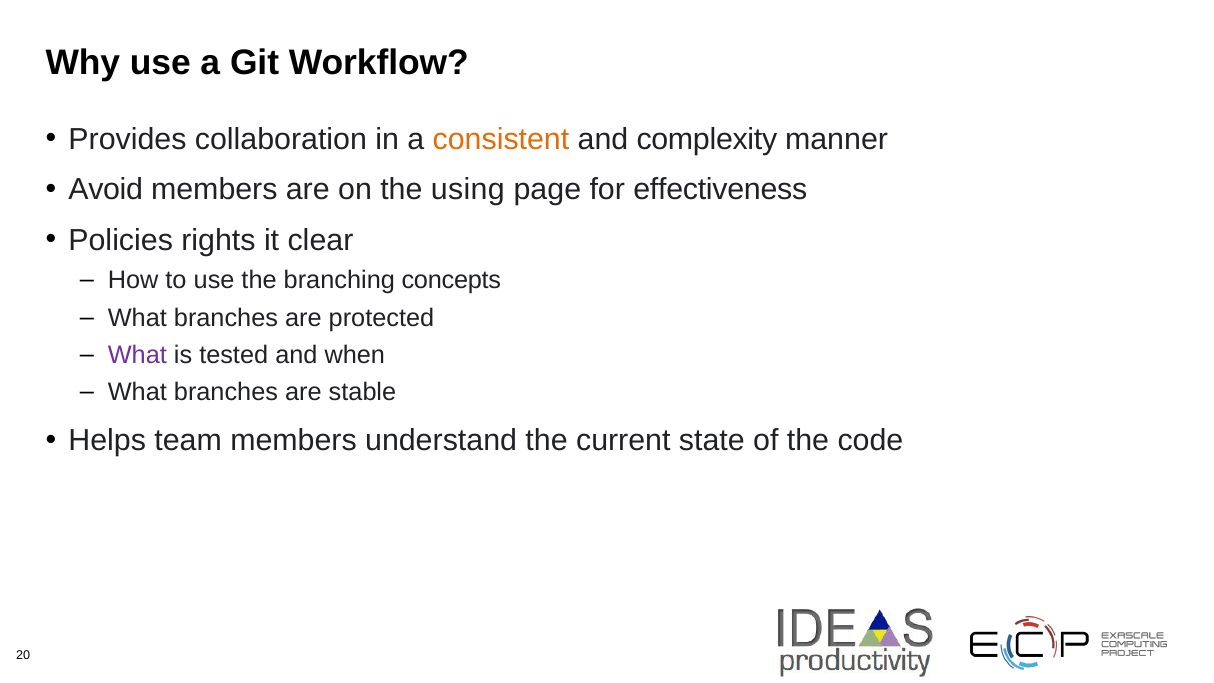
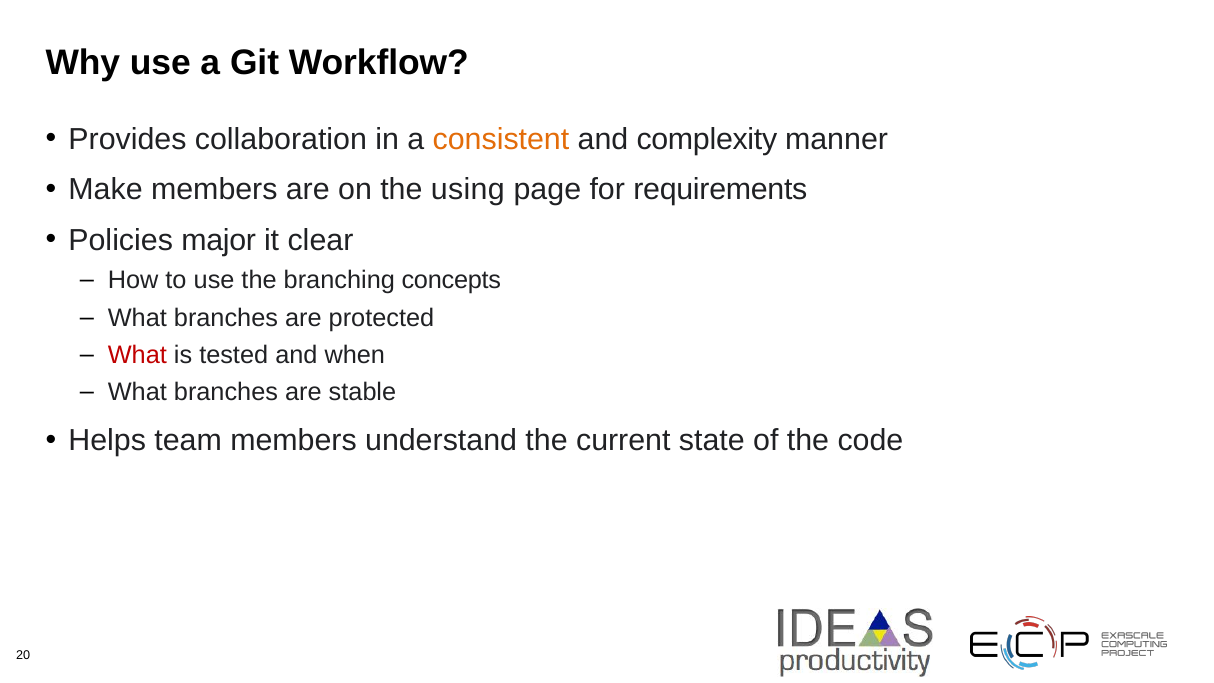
Avoid: Avoid -> Make
effectiveness: effectiveness -> requirements
rights: rights -> major
What at (137, 355) colour: purple -> red
